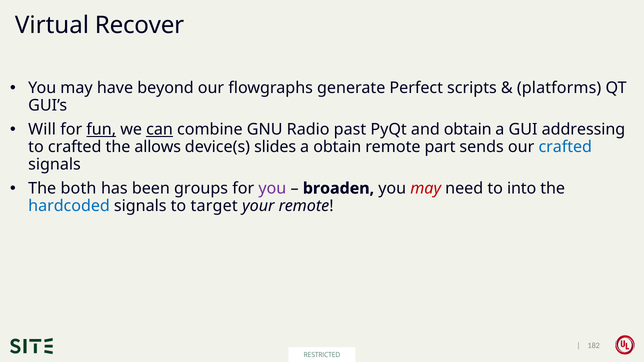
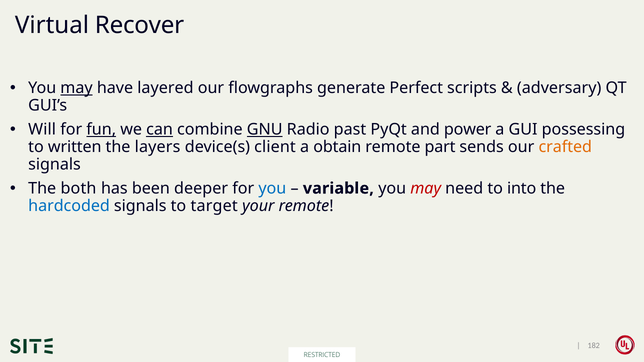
may at (77, 88) underline: none -> present
beyond: beyond -> layered
platforms: platforms -> adversary
GNU underline: none -> present
and obtain: obtain -> power
addressing: addressing -> possessing
to crafted: crafted -> written
allows: allows -> layers
slides: slides -> client
crafted at (565, 147) colour: blue -> orange
groups: groups -> deeper
you at (272, 188) colour: purple -> blue
broaden: broaden -> variable
